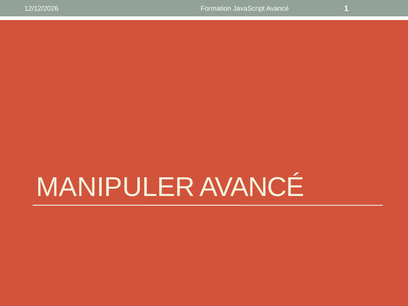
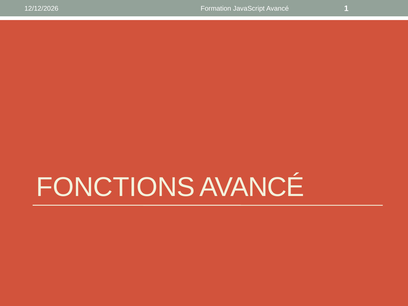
MANIPULER: MANIPULER -> FONCTIONS
